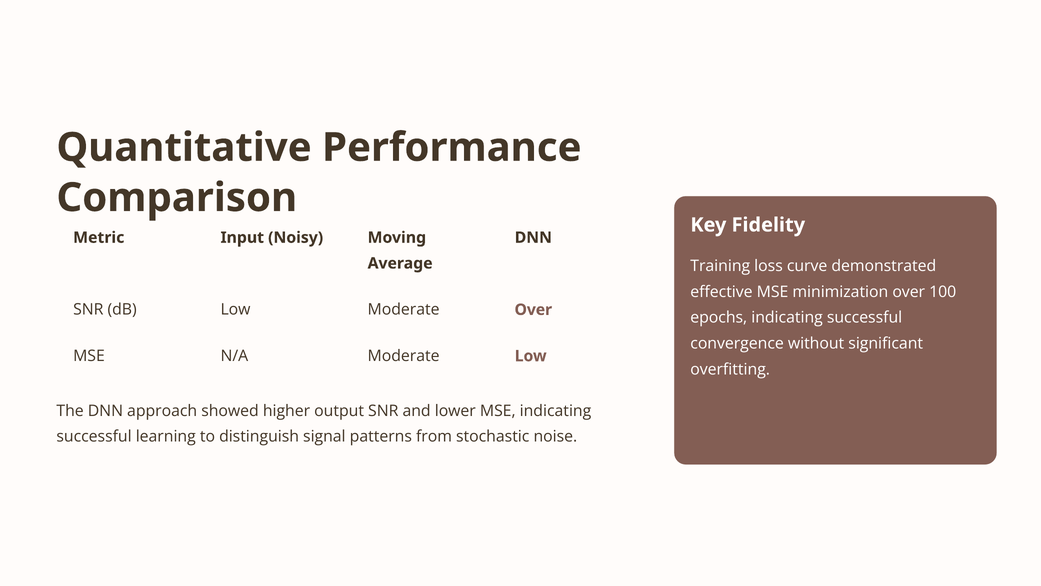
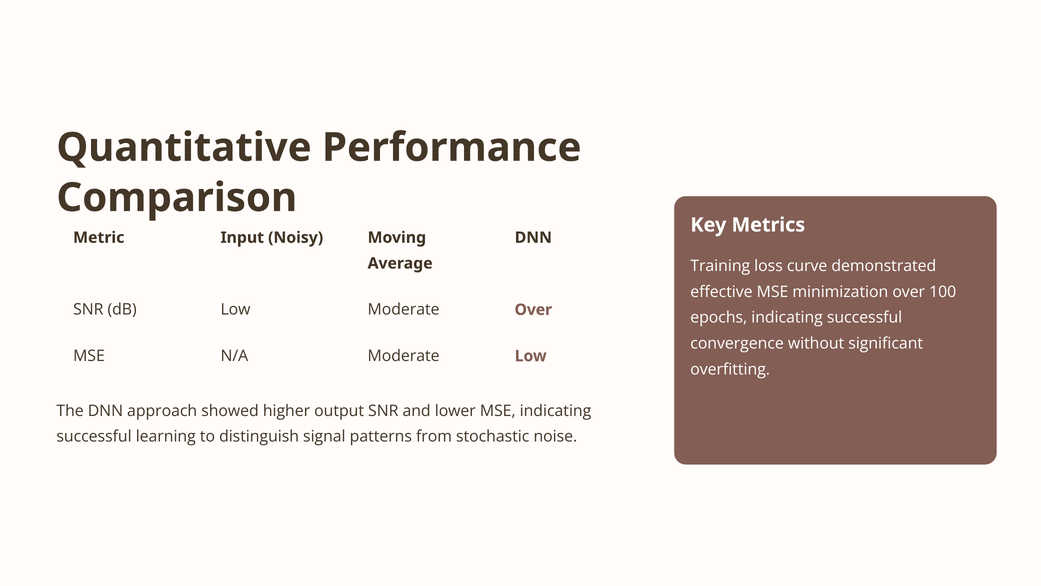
Fidelity: Fidelity -> Metrics
